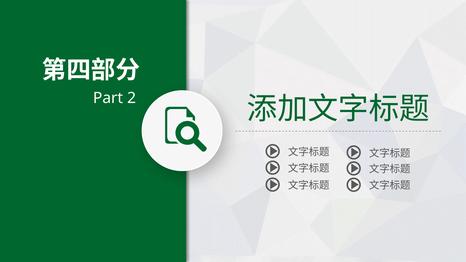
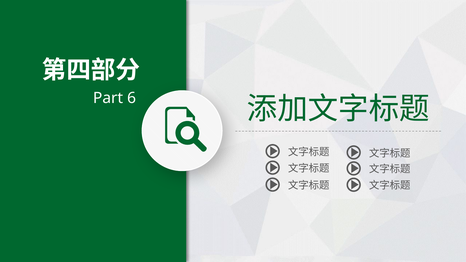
2: 2 -> 6
